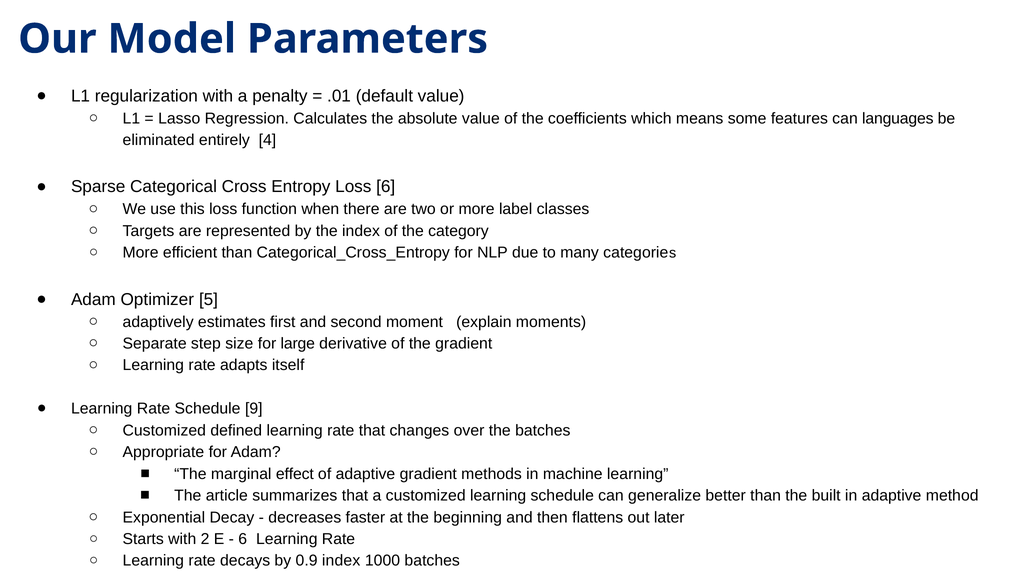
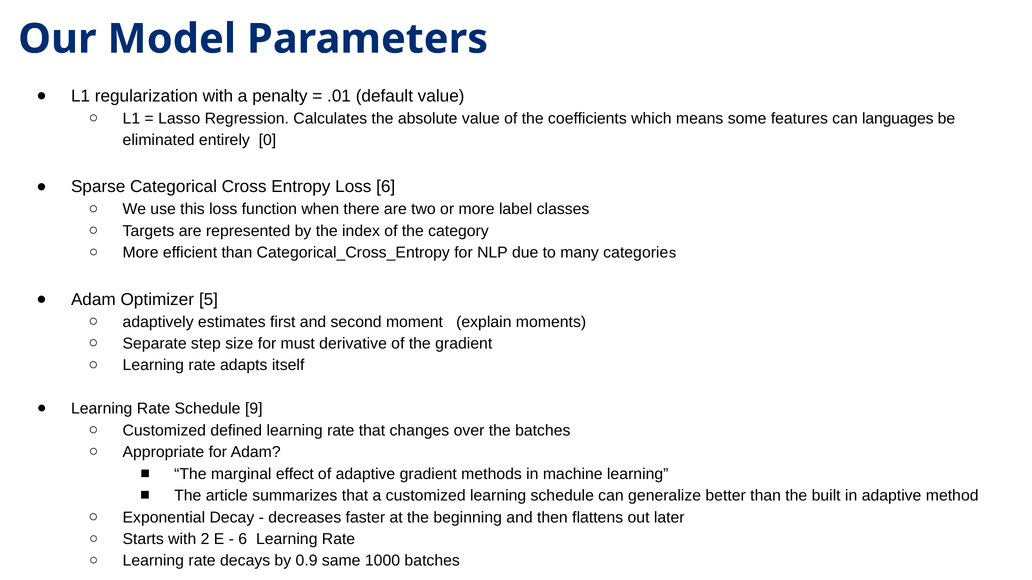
4: 4 -> 0
large: large -> must
0.9 index: index -> same
